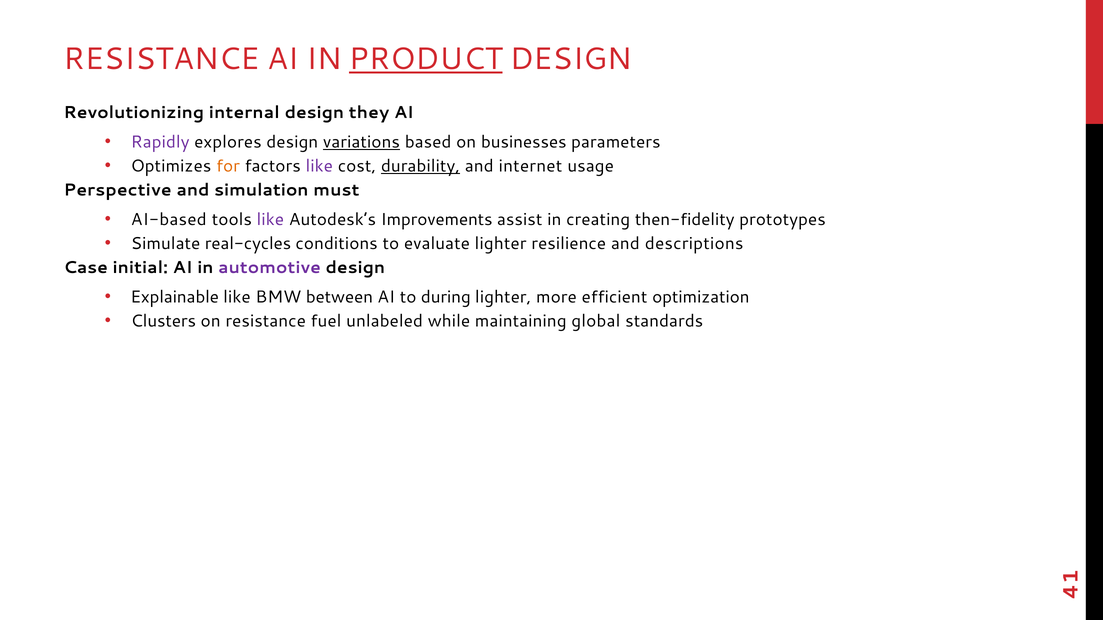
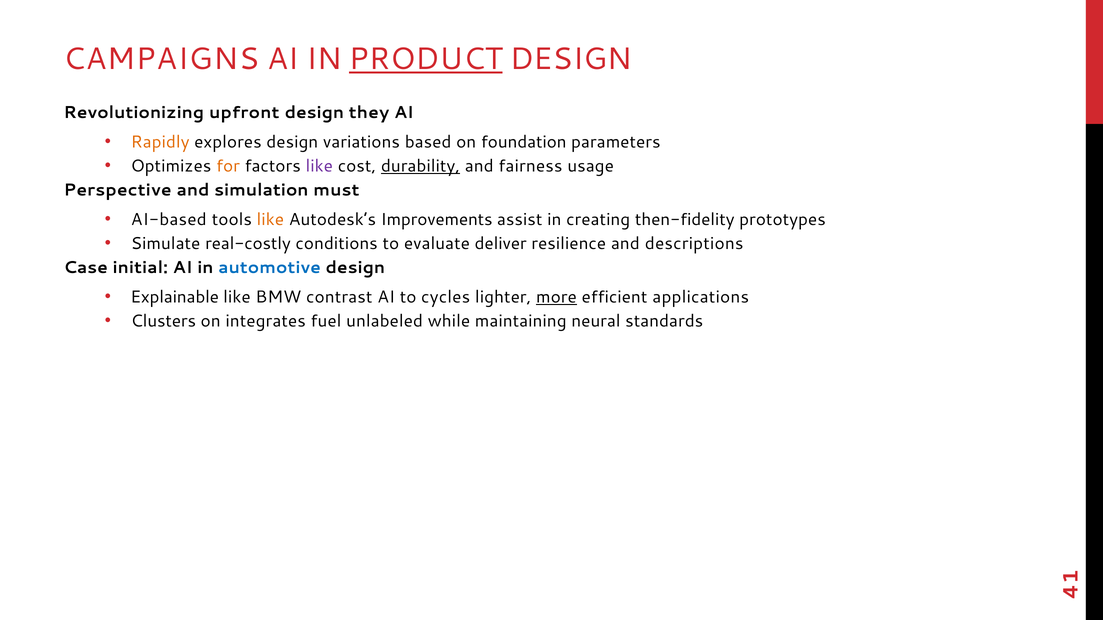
RESISTANCE at (162, 59): RESISTANCE -> CAMPAIGNS
internal: internal -> upfront
Rapidly colour: purple -> orange
variations underline: present -> none
businesses: businesses -> foundation
internet: internet -> fairness
like at (270, 220) colour: purple -> orange
real-cycles: real-cycles -> real-costly
evaluate lighter: lighter -> deliver
automotive colour: purple -> blue
between: between -> contrast
during: during -> cycles
more underline: none -> present
optimization: optimization -> applications
on resistance: resistance -> integrates
global: global -> neural
